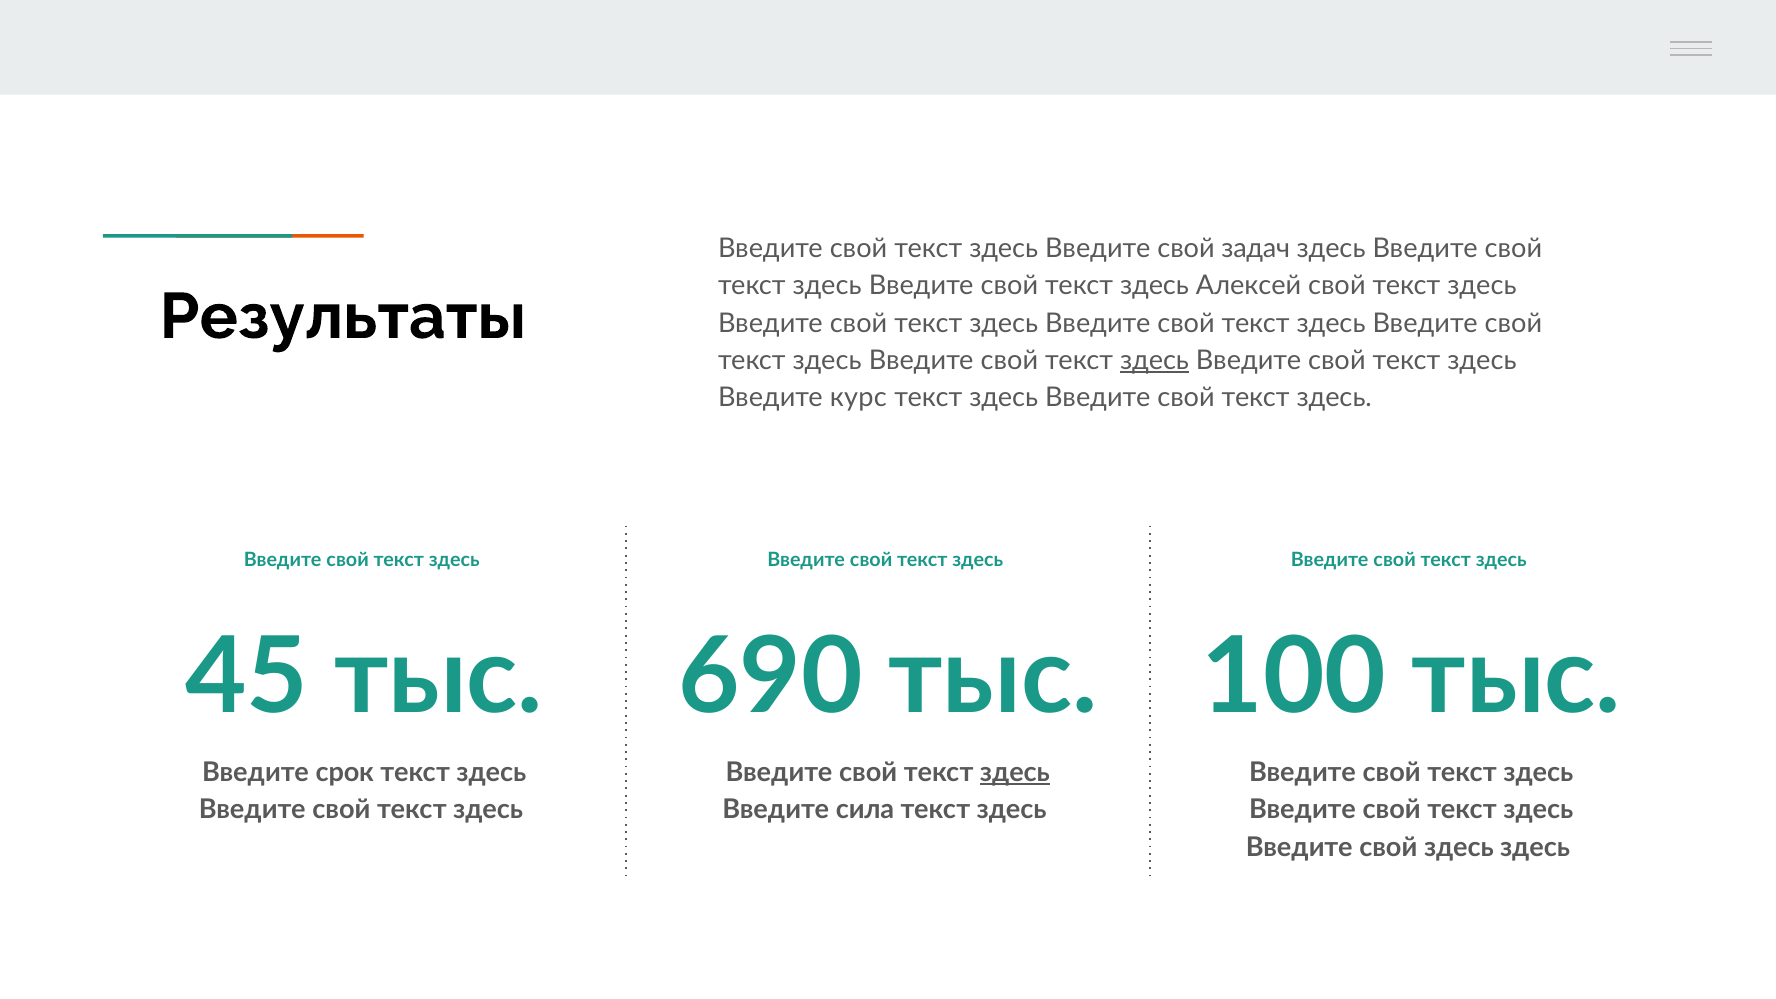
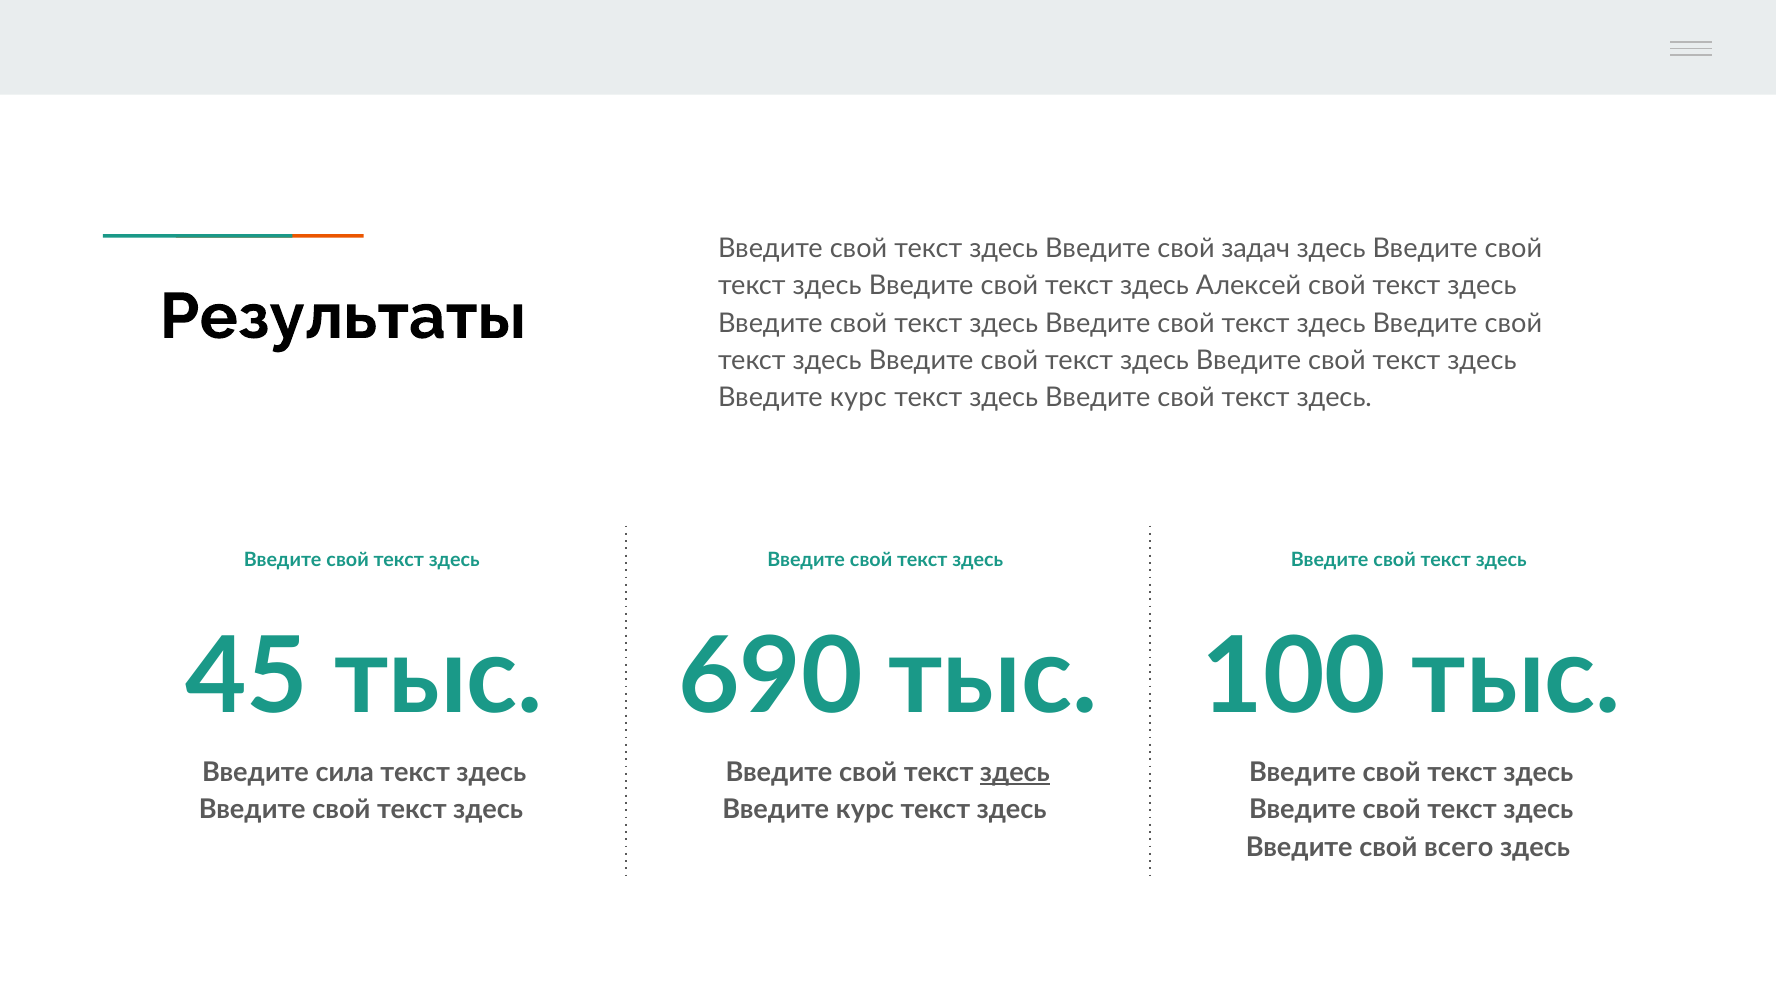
здесь at (1155, 361) underline: present -> none
срок: срок -> сила
сила at (865, 810): сила -> курс
свой здесь: здесь -> всего
